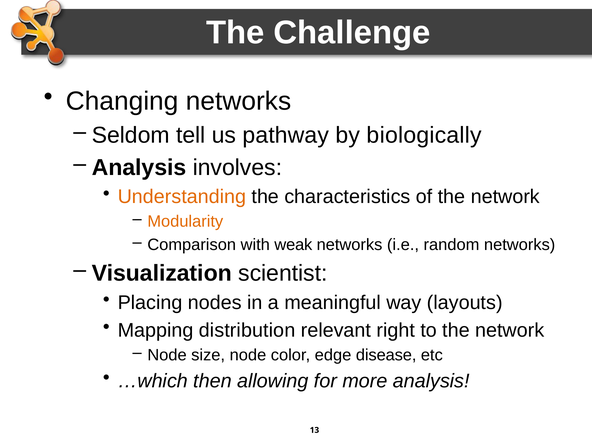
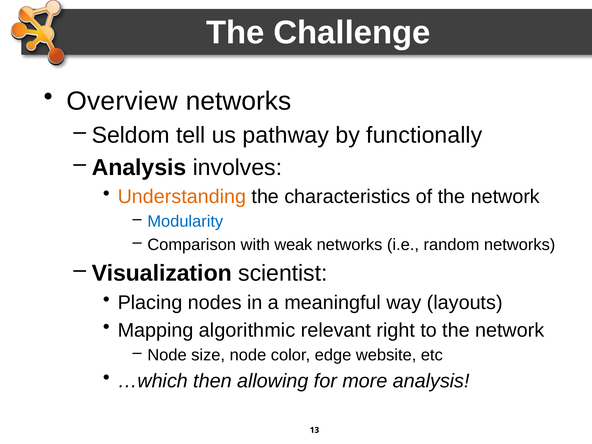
Changing: Changing -> Overview
biologically: biologically -> functionally
Modularity colour: orange -> blue
distribution: distribution -> algorithmic
disease: disease -> website
